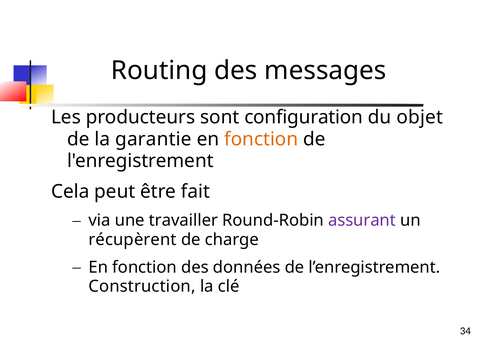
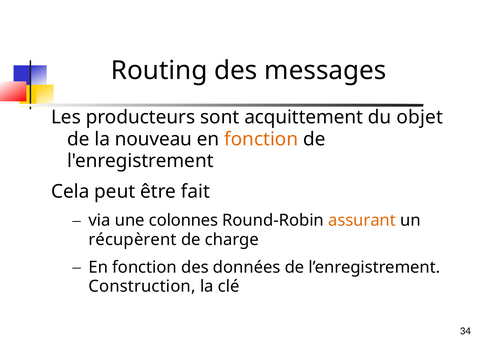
configuration: configuration -> acquittement
garantie: garantie -> nouveau
travailler: travailler -> colonnes
assurant colour: purple -> orange
